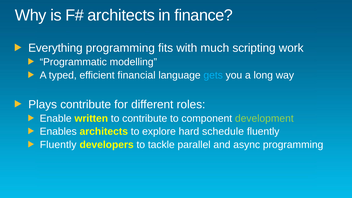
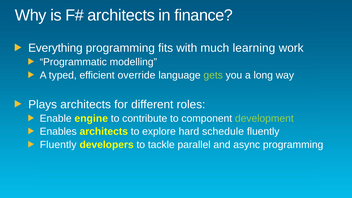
scripting: scripting -> learning
financial: financial -> override
gets colour: light blue -> light green
Plays contribute: contribute -> architects
written: written -> engine
